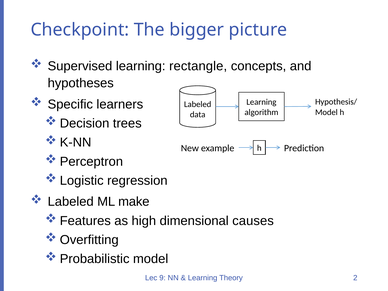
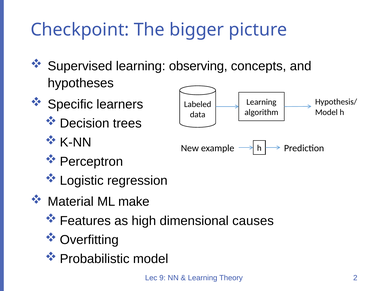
rectangle: rectangle -> observing
Labeled at (71, 202): Labeled -> Material
